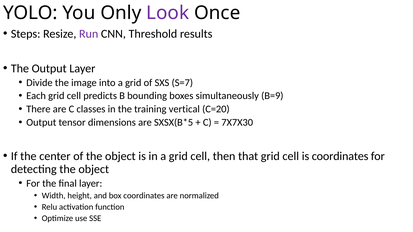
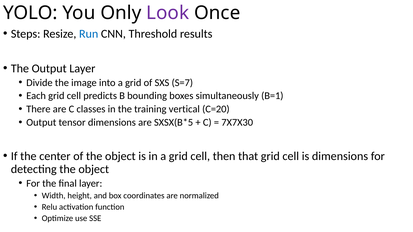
Run colour: purple -> blue
B=9: B=9 -> B=1
is coordinates: coordinates -> dimensions
